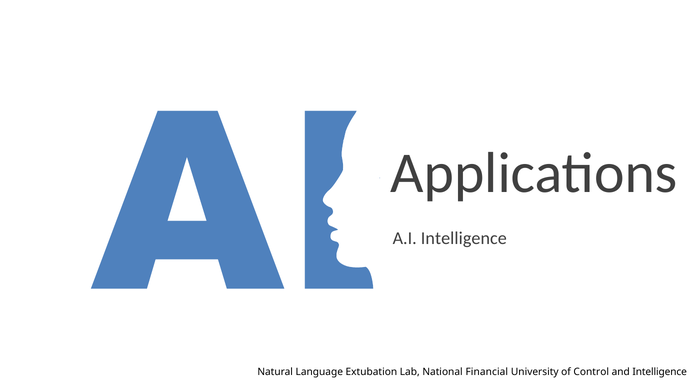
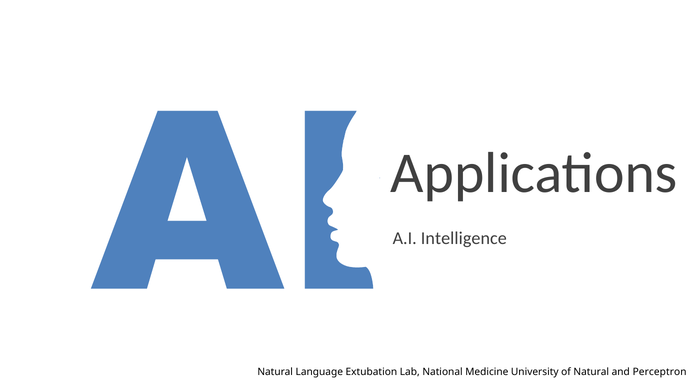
Financial: Financial -> Medicine
of Control: Control -> Natural
and Intelligence: Intelligence -> Perceptron
